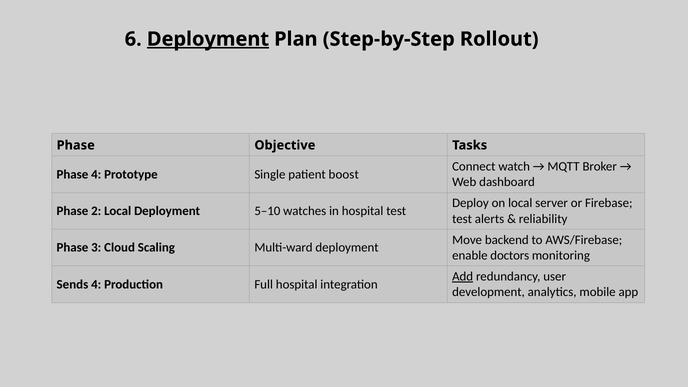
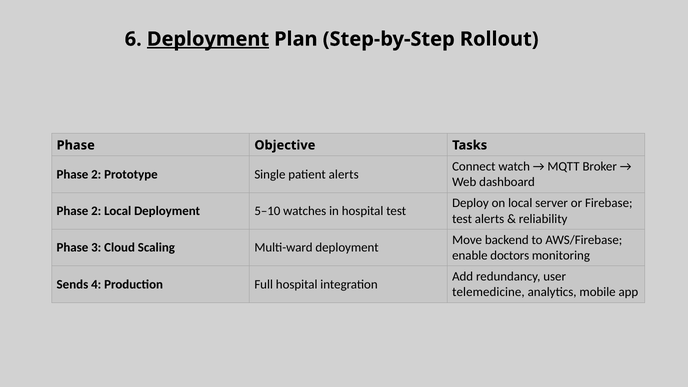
4 at (96, 174): 4 -> 2
patient boost: boost -> alerts
Add underline: present -> none
development: development -> telemedicine
